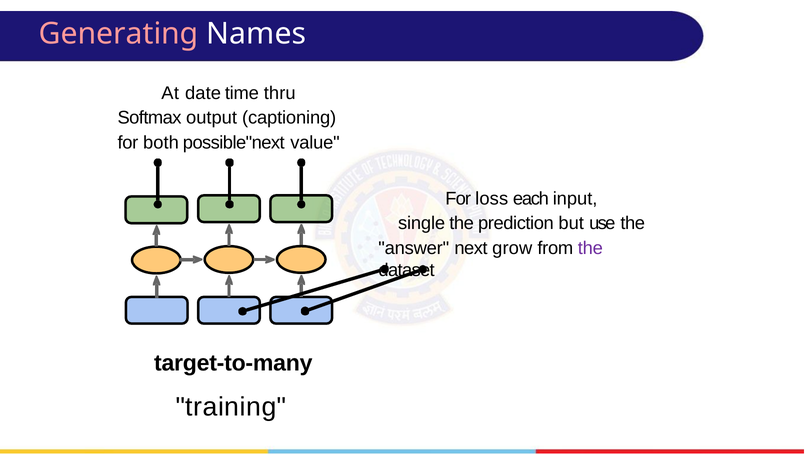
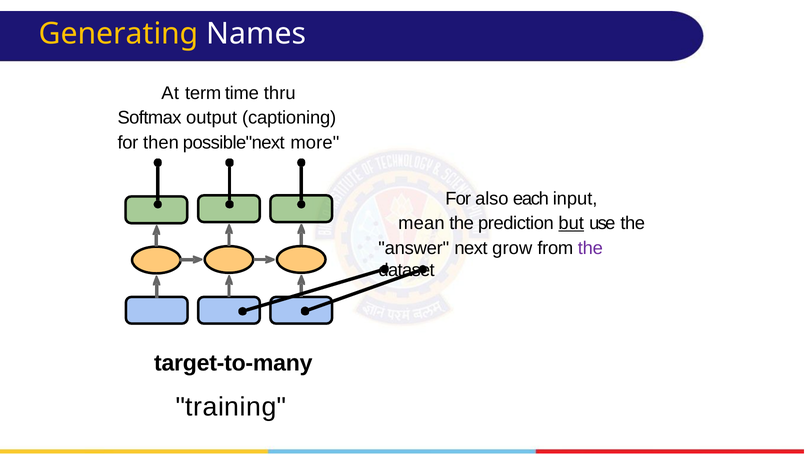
Generating colour: pink -> yellow
date: date -> term
both: both -> then
value: value -> more
loss: loss -> also
single: single -> mean
but underline: none -> present
